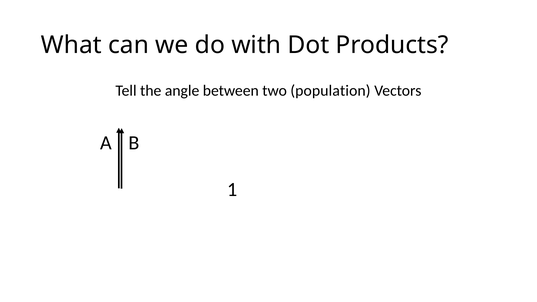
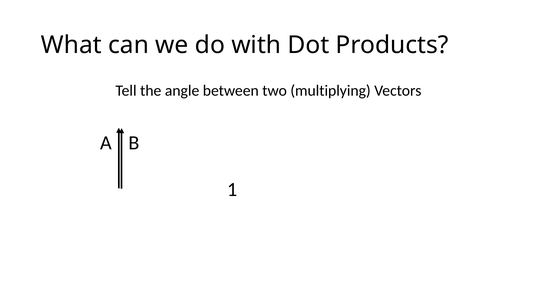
population: population -> multiplying
